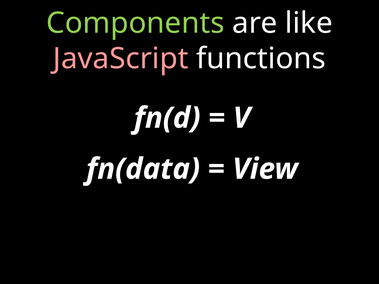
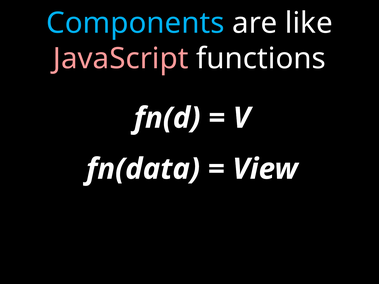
Components colour: light green -> light blue
